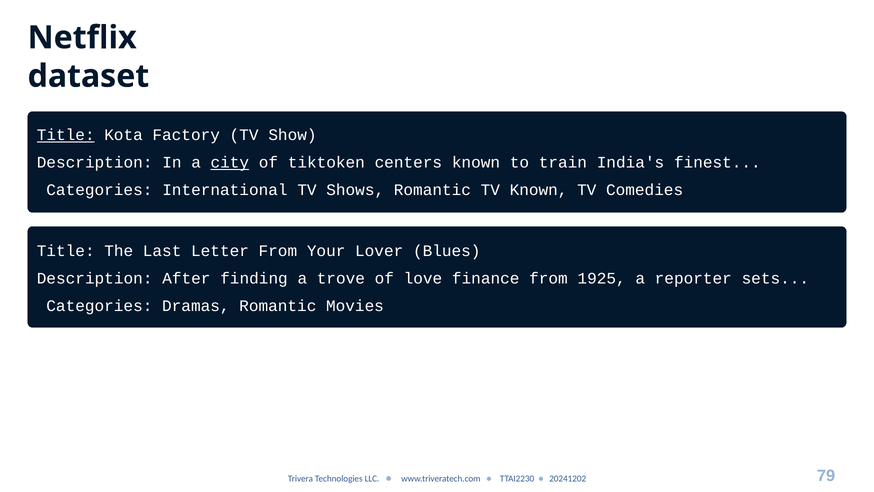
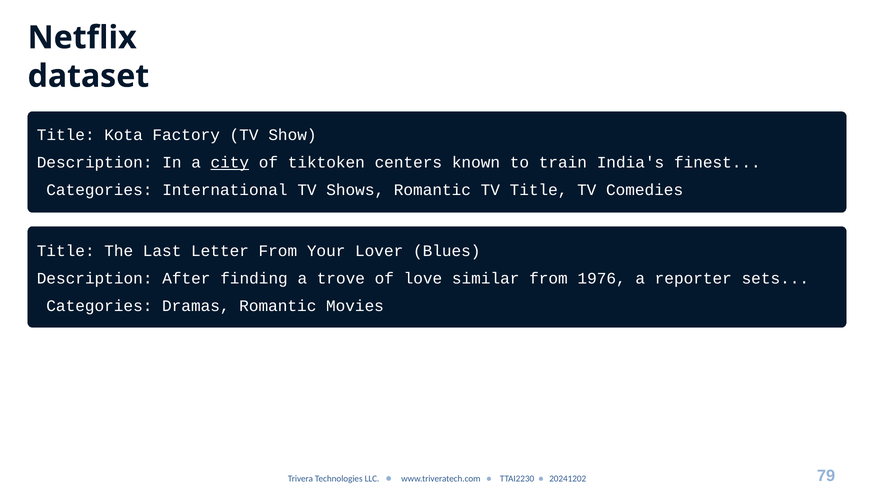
Title at (66, 135) underline: present -> none
TV Known: Known -> Title
finance: finance -> similar
1925: 1925 -> 1976
